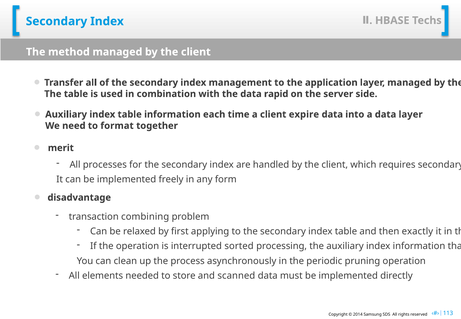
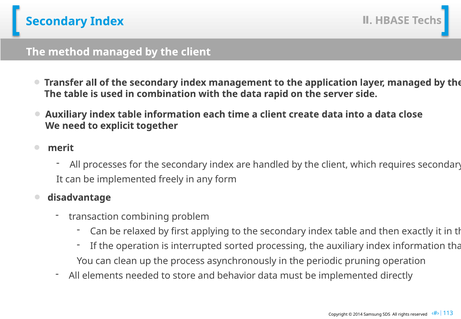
expire: expire -> create
data layer: layer -> close
format: format -> explicit
scanned: scanned -> behavior
